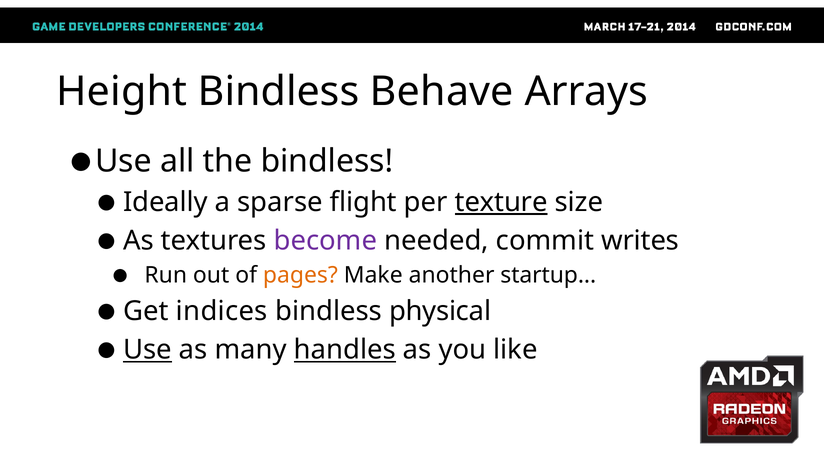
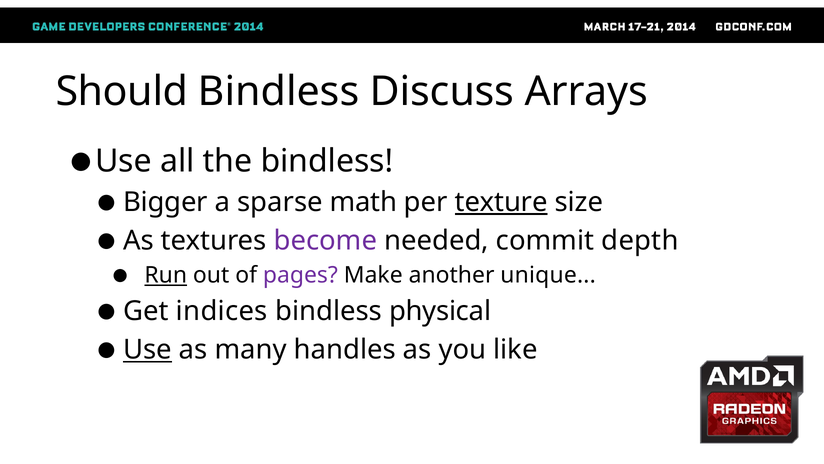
Height: Height -> Should
Behave: Behave -> Discuss
Ideally: Ideally -> Bigger
flight: flight -> math
writes: writes -> depth
Run underline: none -> present
pages colour: orange -> purple
startup: startup -> unique
handles underline: present -> none
